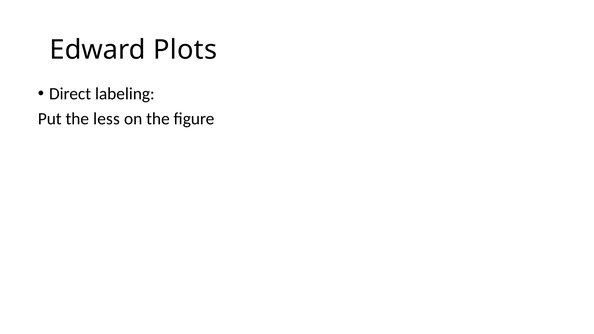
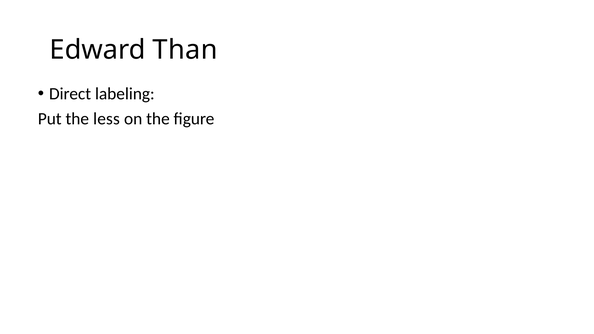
Plots: Plots -> Than
